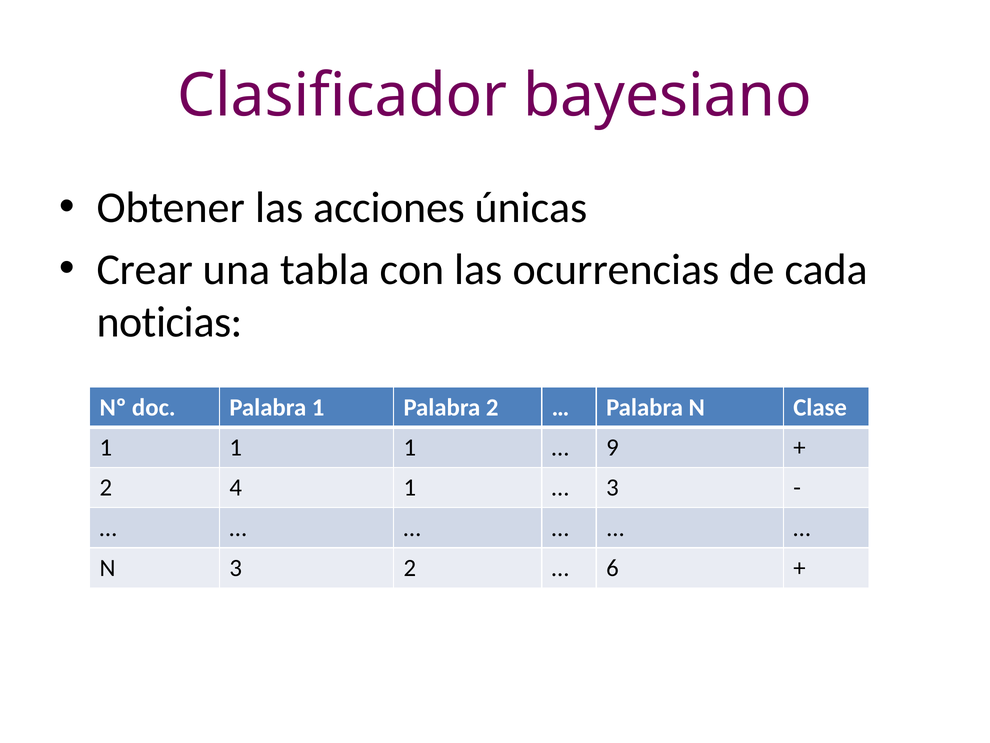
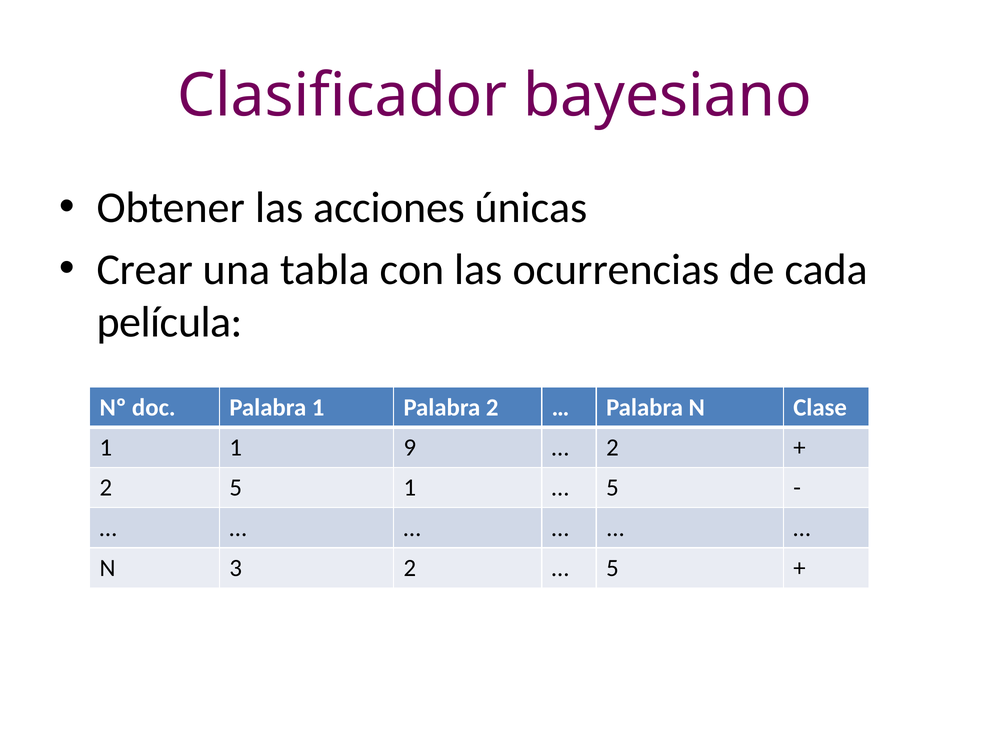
noticias: noticias -> película
1 1 1: 1 -> 9
9 at (612, 447): 9 -> 2
2 4: 4 -> 5
3 at (612, 487): 3 -> 5
6 at (612, 568): 6 -> 5
